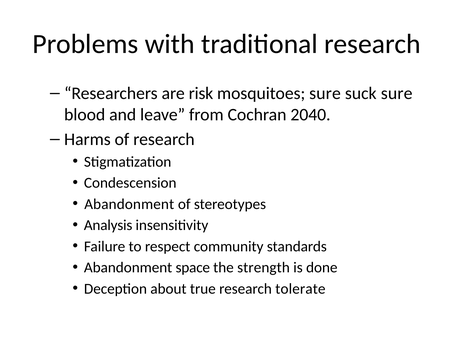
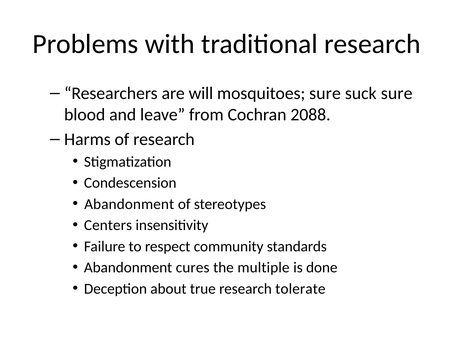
risk: risk -> will
2040: 2040 -> 2088
Analysis: Analysis -> Centers
space: space -> cures
strength: strength -> multiple
